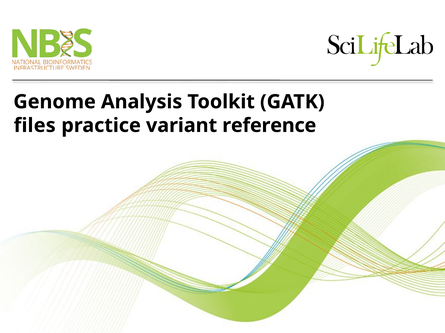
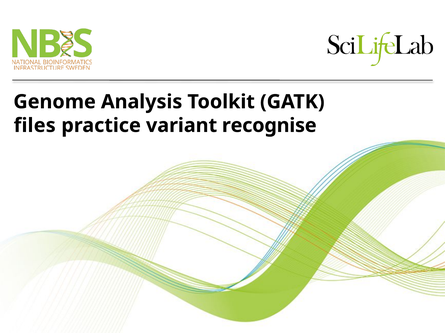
reference: reference -> recognise
